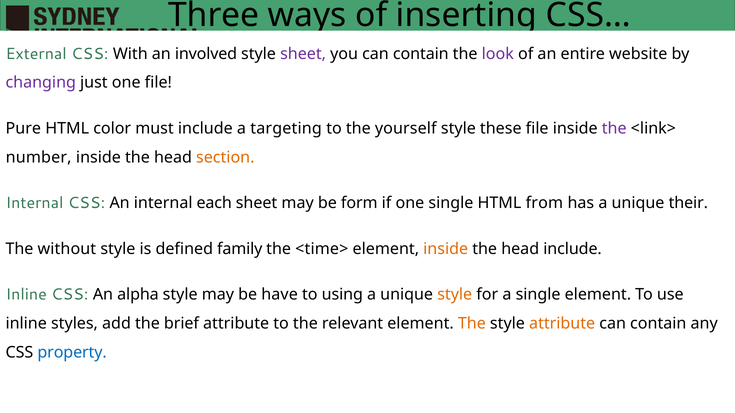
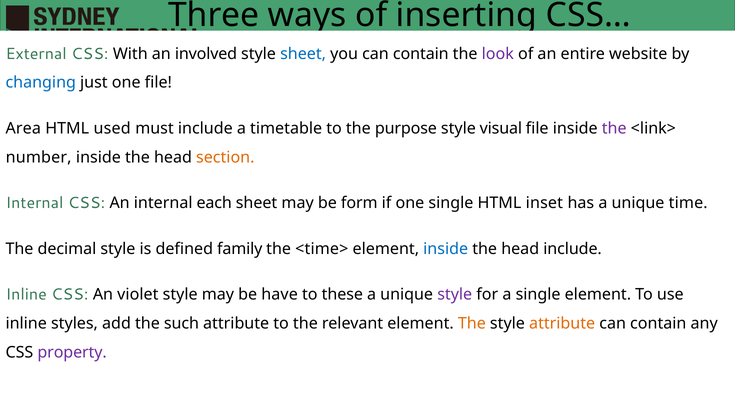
sheet at (303, 54) colour: purple -> blue
changing colour: purple -> blue
Pure: Pure -> Area
color: color -> used
targeting: targeting -> timetable
yourself: yourself -> purpose
these: these -> visual
from: from -> inset
their: their -> time
without: without -> decimal
inside at (446, 249) colour: orange -> blue
alpha: alpha -> violet
using: using -> these
style at (455, 295) colour: orange -> purple
brief: brief -> such
property colour: blue -> purple
